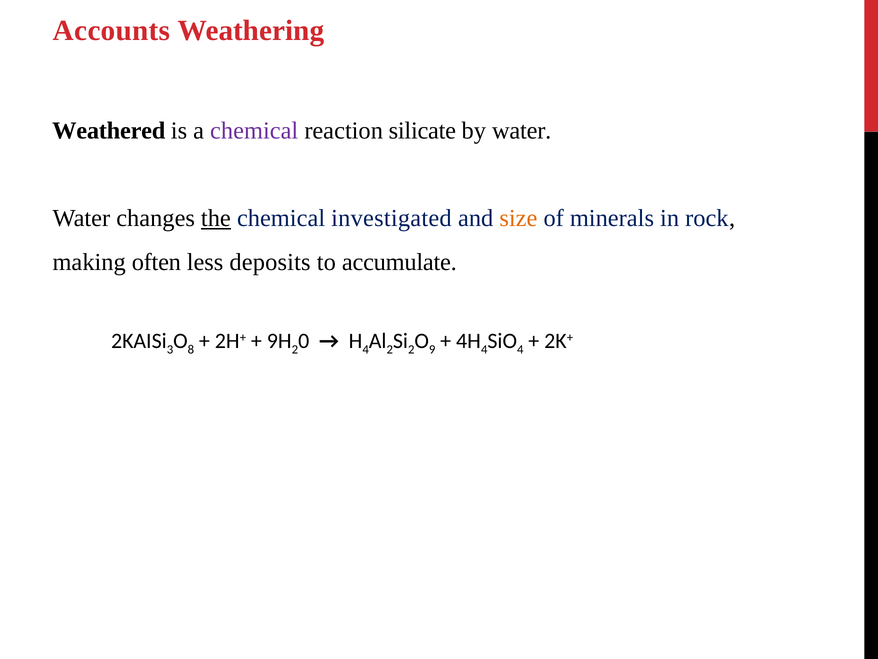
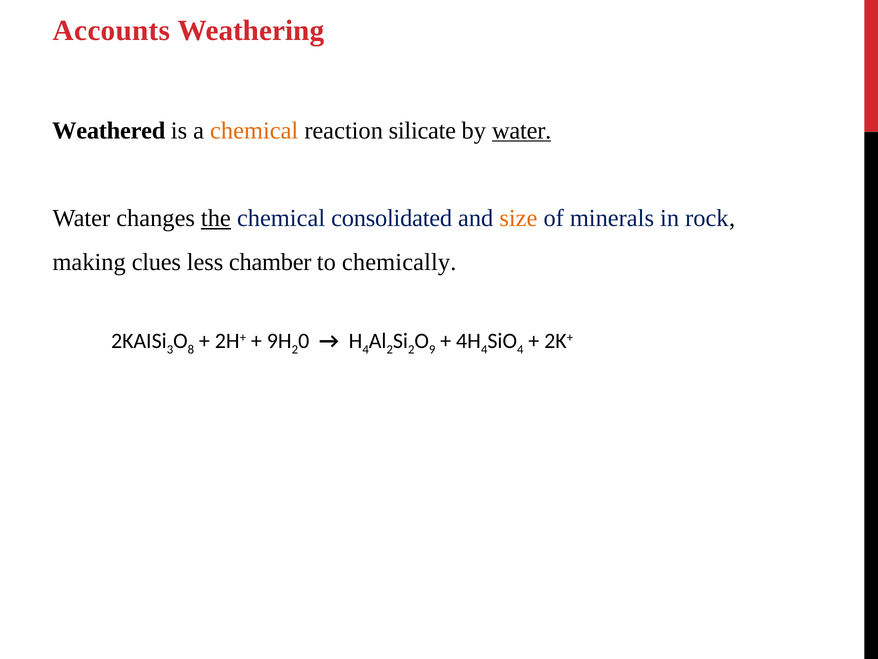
chemical at (254, 130) colour: purple -> orange
water at (522, 130) underline: none -> present
investigated: investigated -> consolidated
often: often -> clues
deposits: deposits -> chamber
accumulate: accumulate -> chemically
